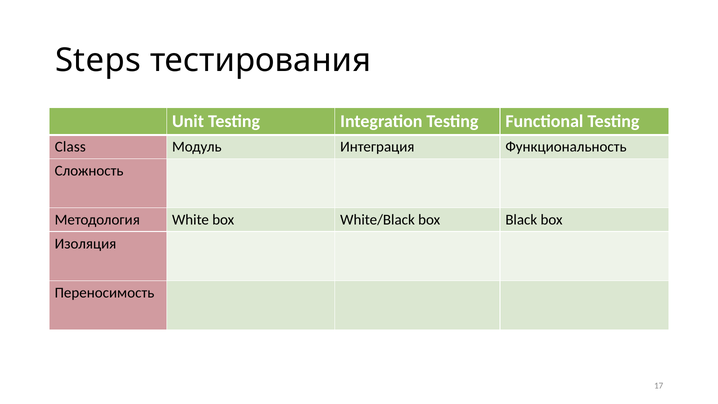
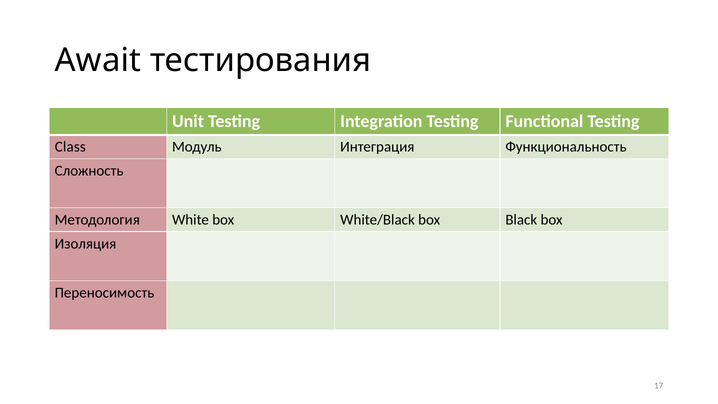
Steps: Steps -> Await
